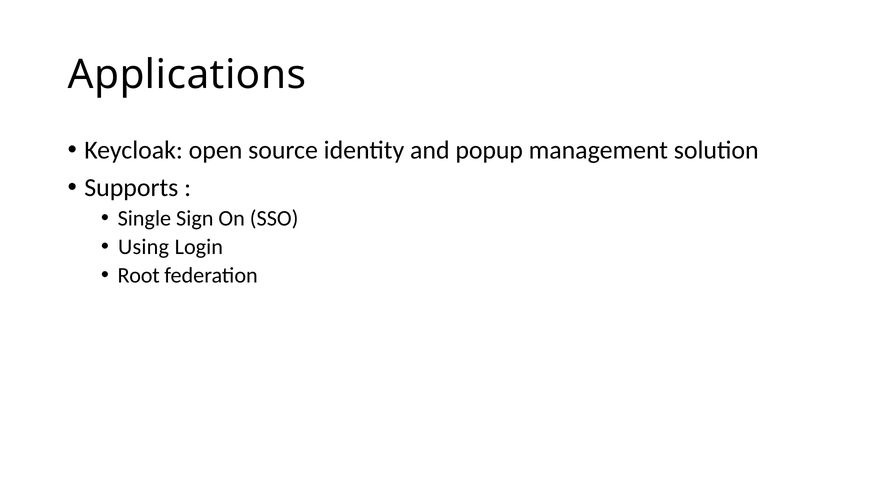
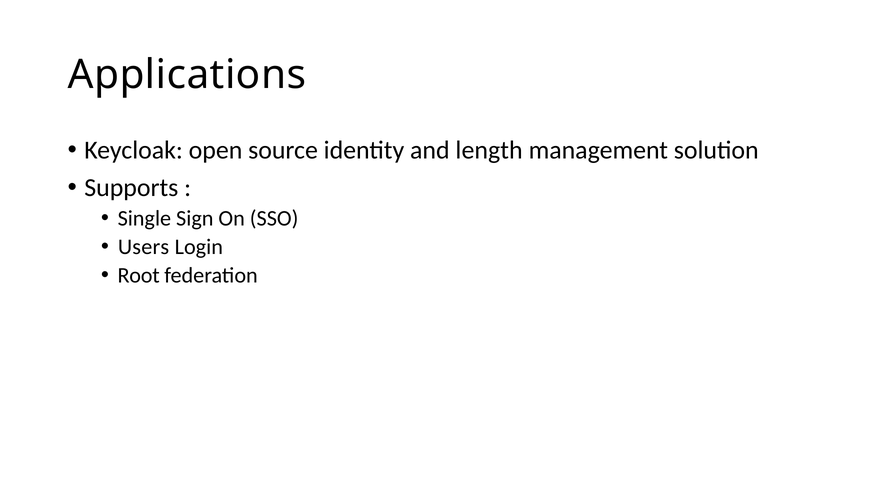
popup: popup -> length
Using: Using -> Users
